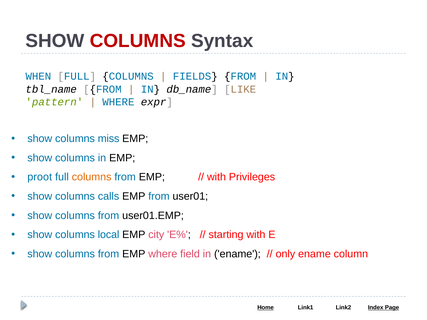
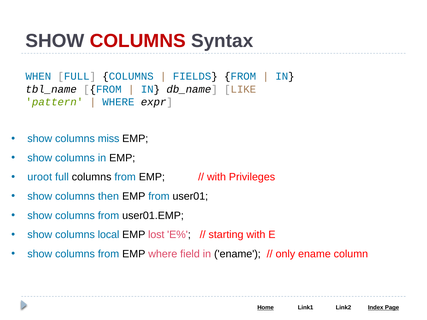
proot: proot -> uroot
columns at (92, 177) colour: orange -> black
calls: calls -> then
city: city -> lost
